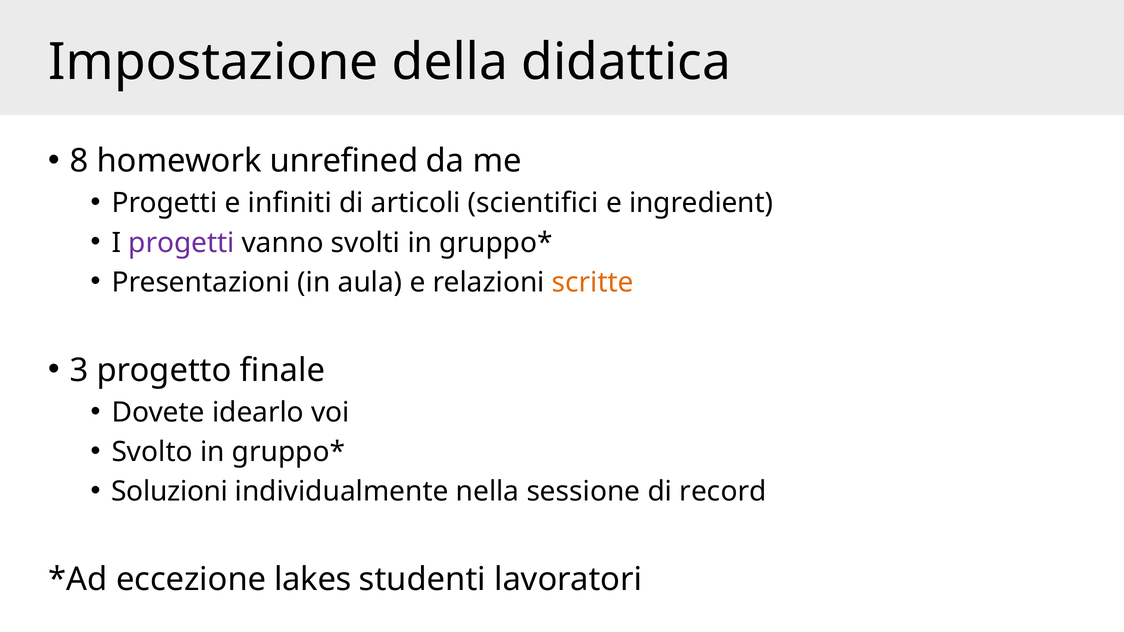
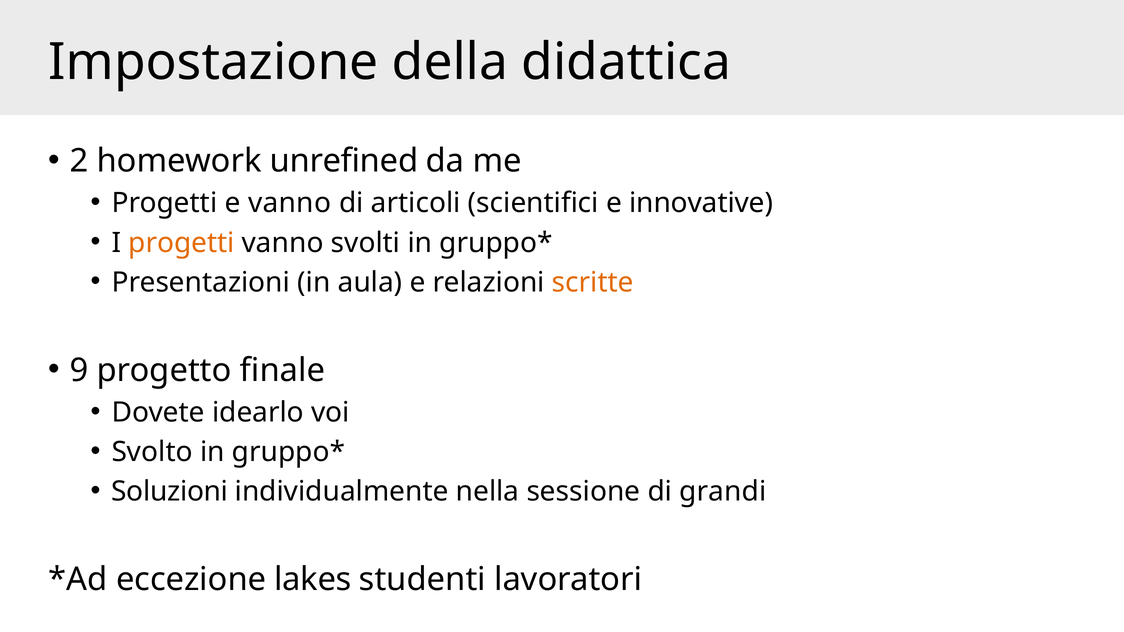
8: 8 -> 2
e infiniti: infiniti -> vanno
ingredient: ingredient -> innovative
progetti at (181, 243) colour: purple -> orange
3: 3 -> 9
record: record -> grandi
